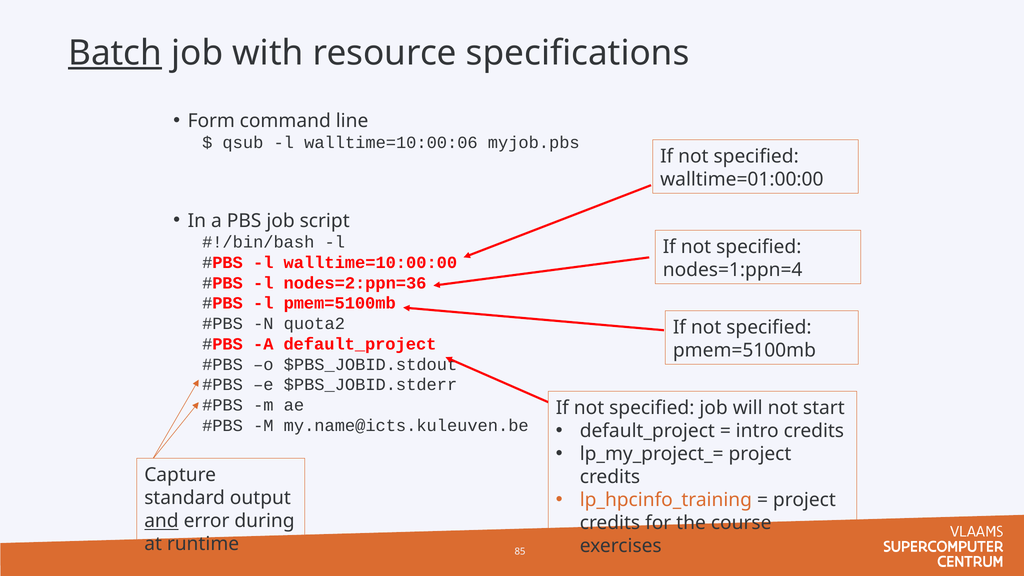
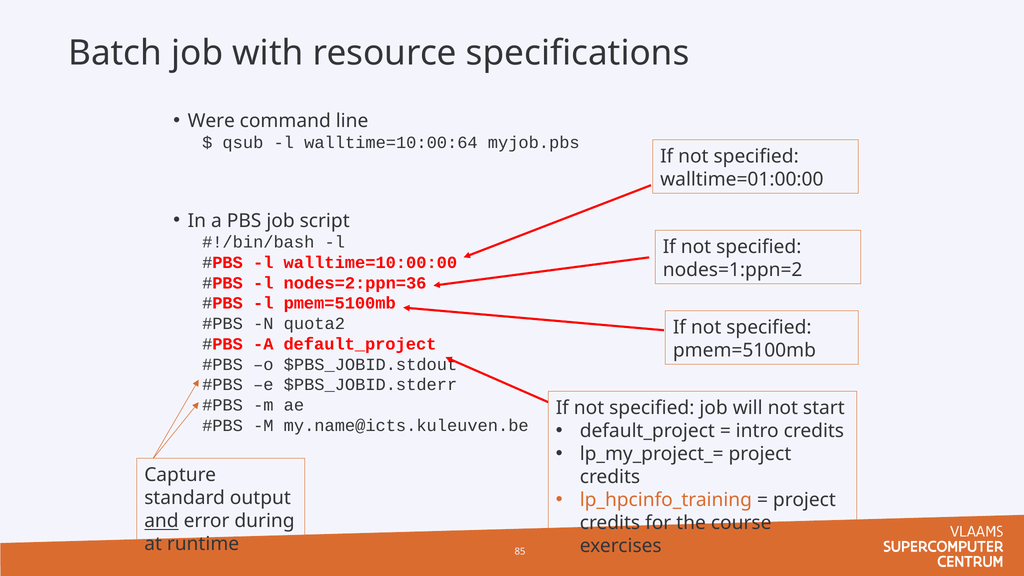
Batch underline: present -> none
Form: Form -> Were
walltime=10:00:06: walltime=10:00:06 -> walltime=10:00:64
nodes=1:ppn=4: nodes=1:ppn=4 -> nodes=1:ppn=2
